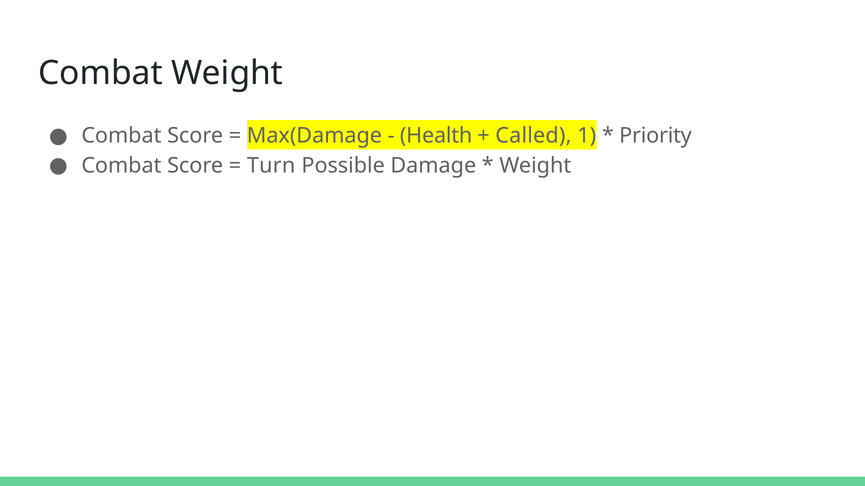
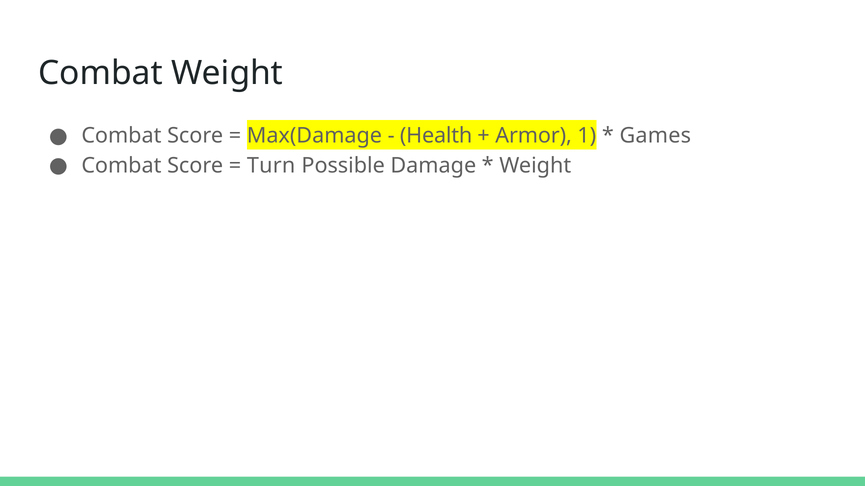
Called: Called -> Armor
Priority: Priority -> Games
